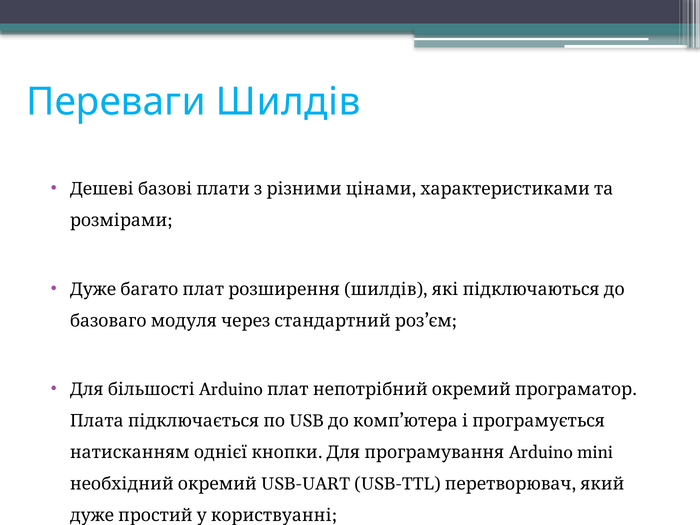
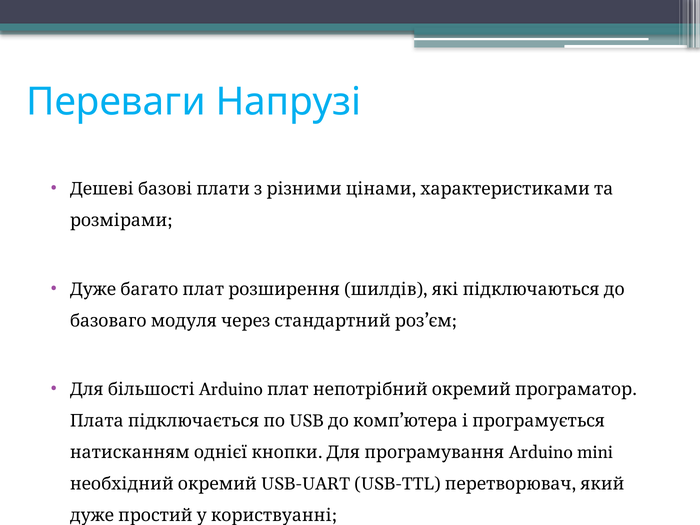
Переваги Шилдів: Шилдів -> Напрузі
